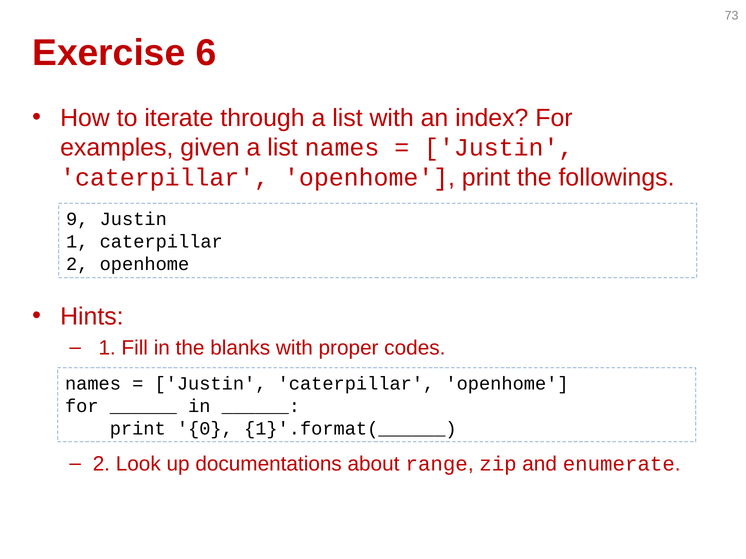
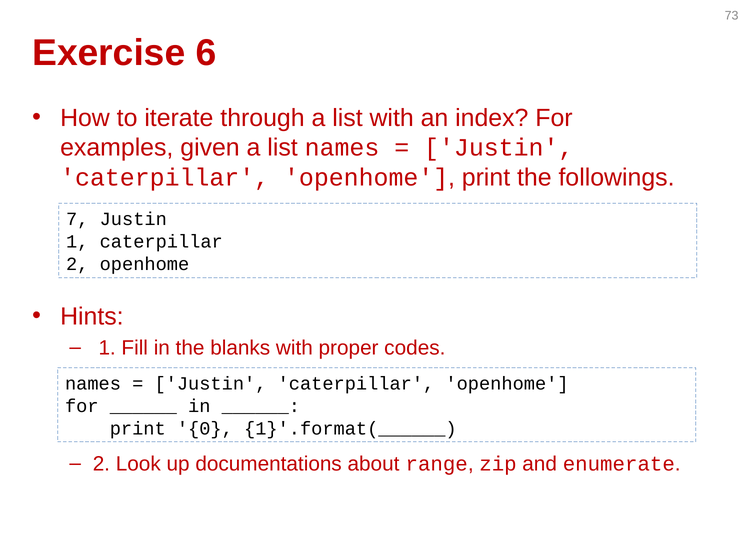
9: 9 -> 7
